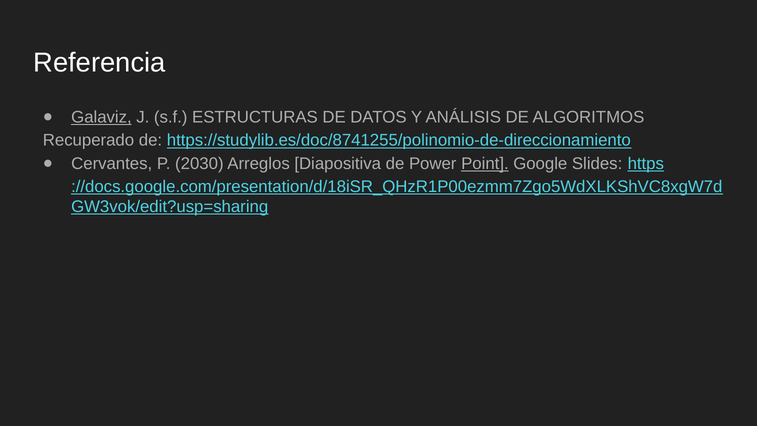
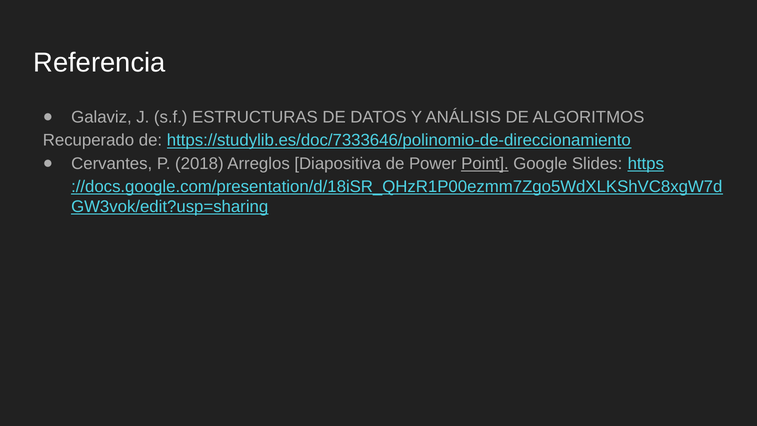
Galaviz underline: present -> none
https://studylib.es/doc/8741255/polinomio-de-direccionamiento: https://studylib.es/doc/8741255/polinomio-de-direccionamiento -> https://studylib.es/doc/7333646/polinomio-de-direccionamiento
2030: 2030 -> 2018
